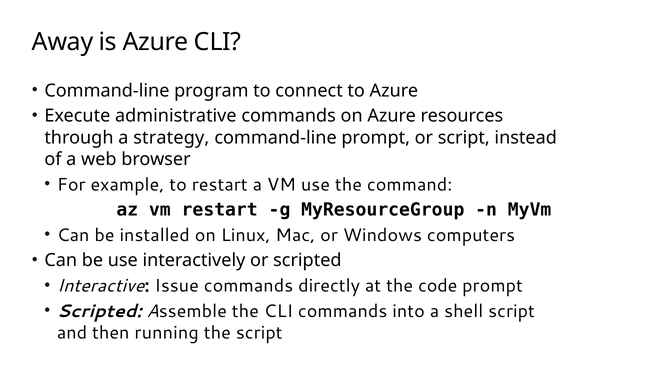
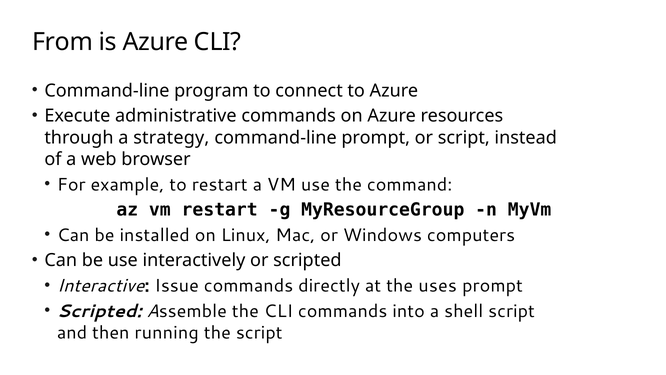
Away: Away -> From
code: code -> uses
